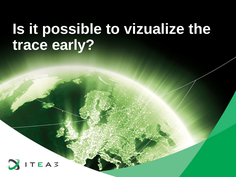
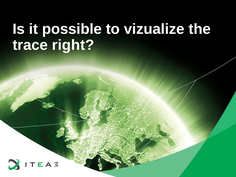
early: early -> right
